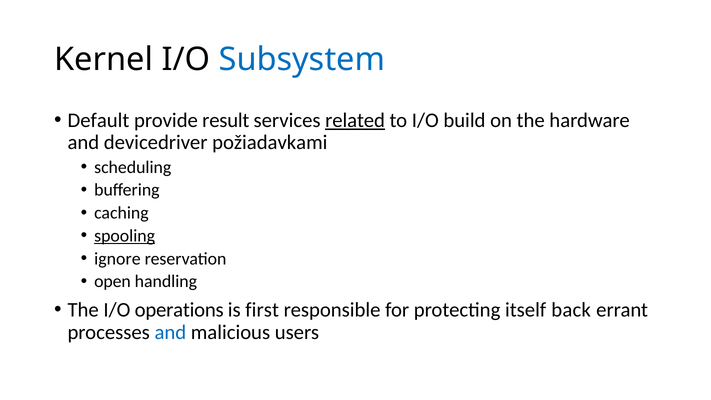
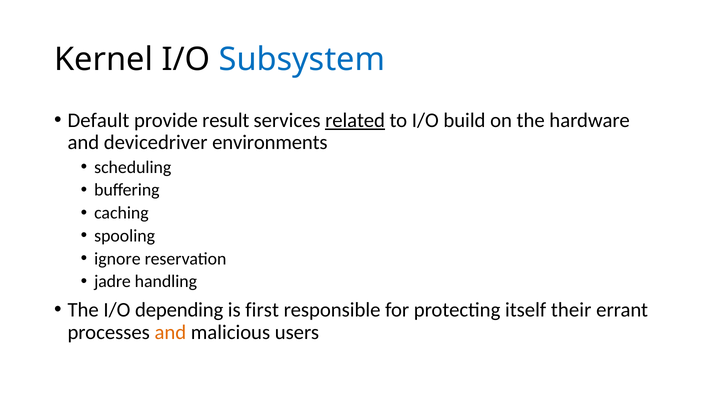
požiadavkami: požiadavkami -> environments
spooling underline: present -> none
open: open -> jadre
operations: operations -> depending
back: back -> their
and at (170, 332) colour: blue -> orange
